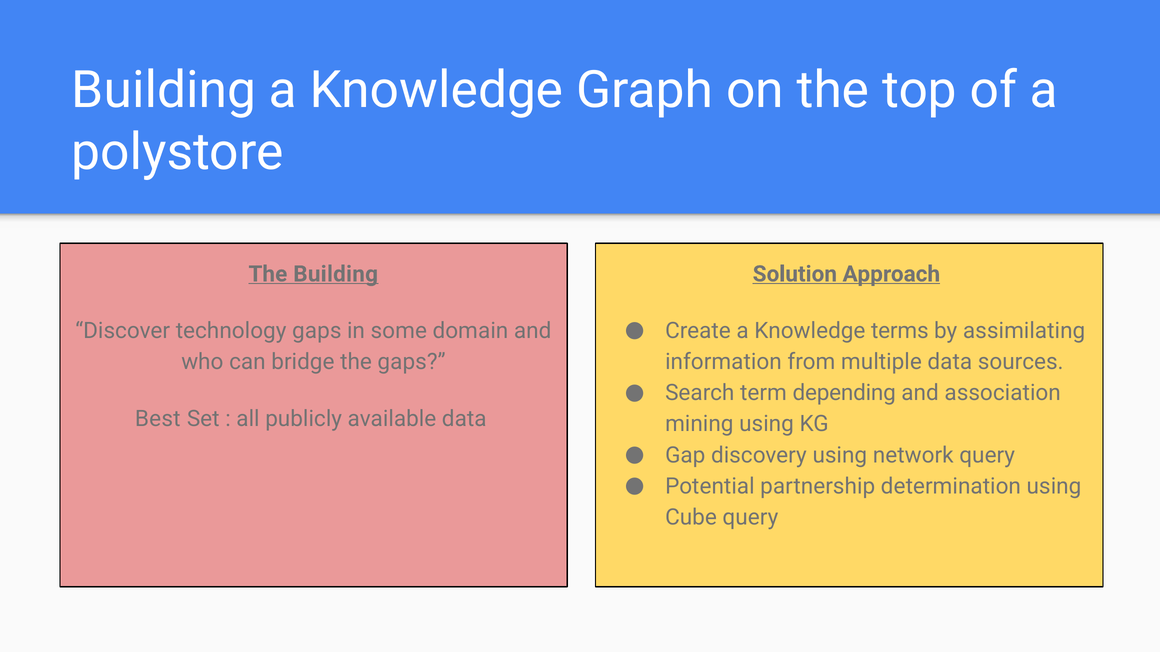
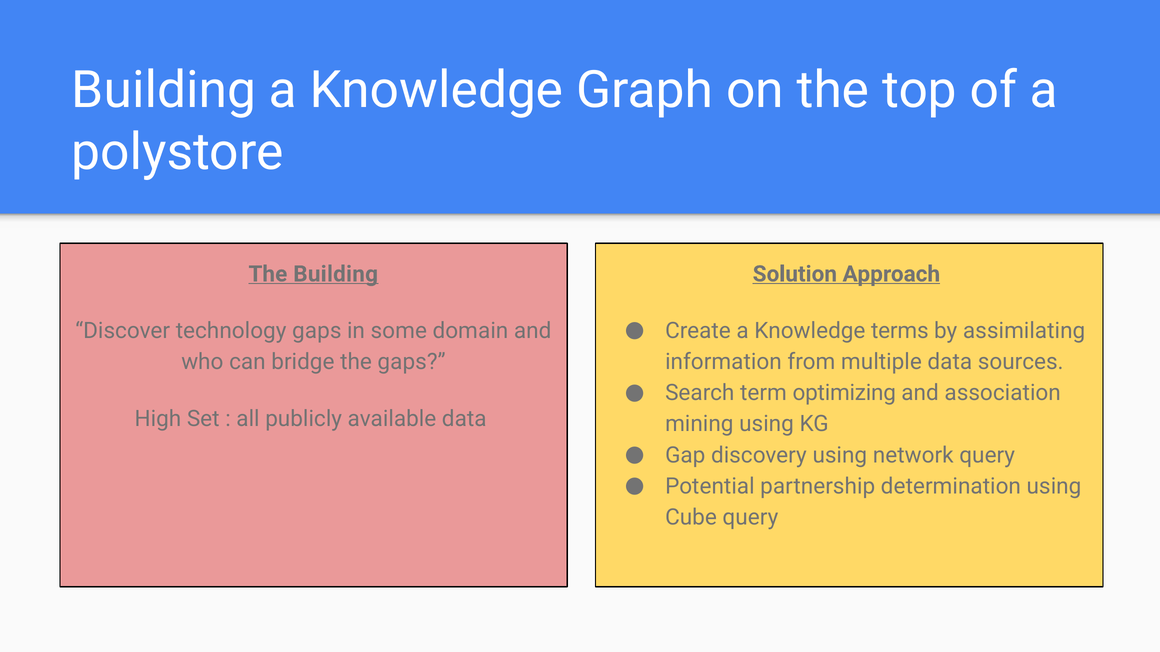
depending: depending -> optimizing
Best: Best -> High
